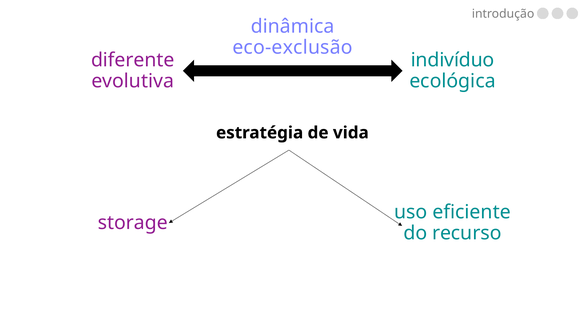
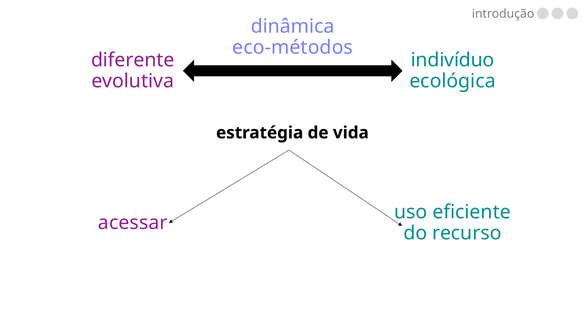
eco-exclusão: eco-exclusão -> eco-métodos
storage: storage -> acessar
